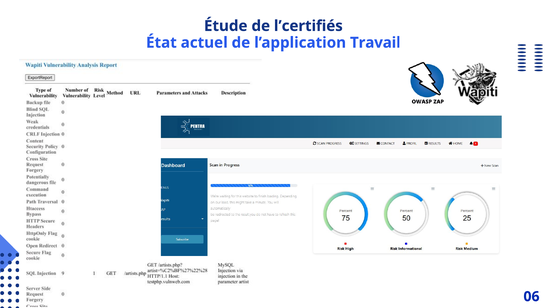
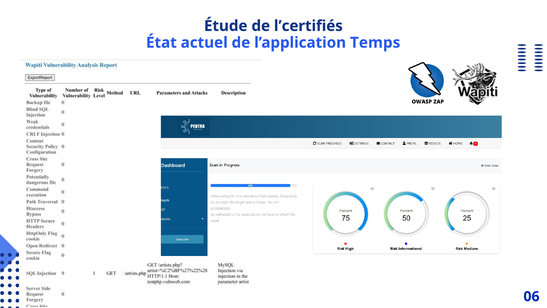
Travail: Travail -> Temps
